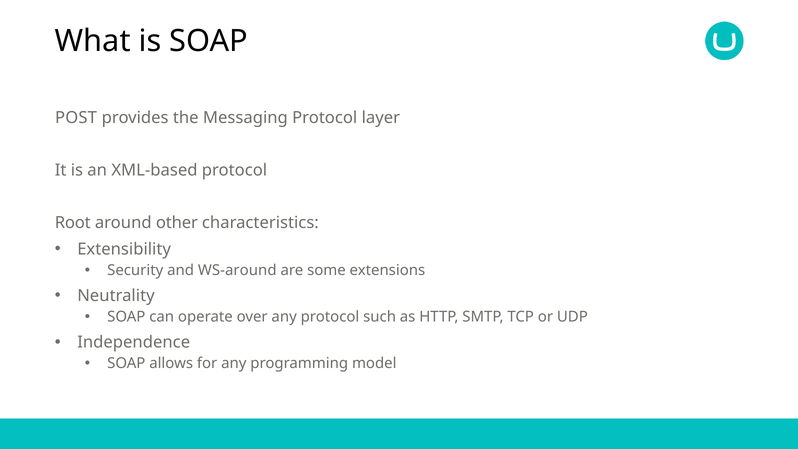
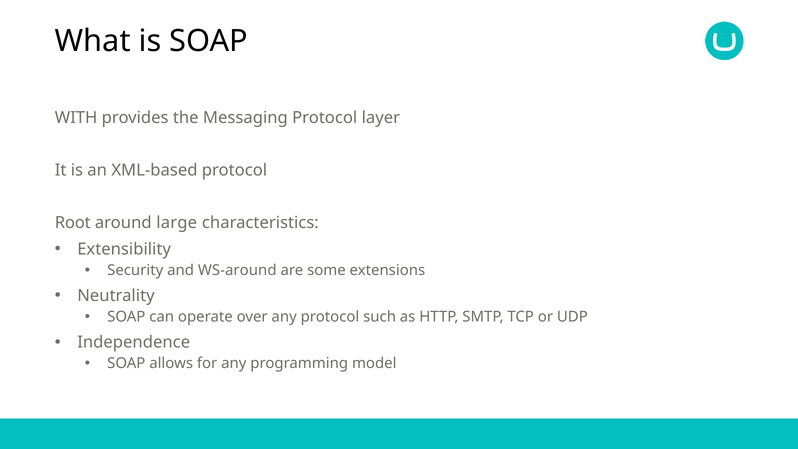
POST: POST -> WITH
other: other -> large
